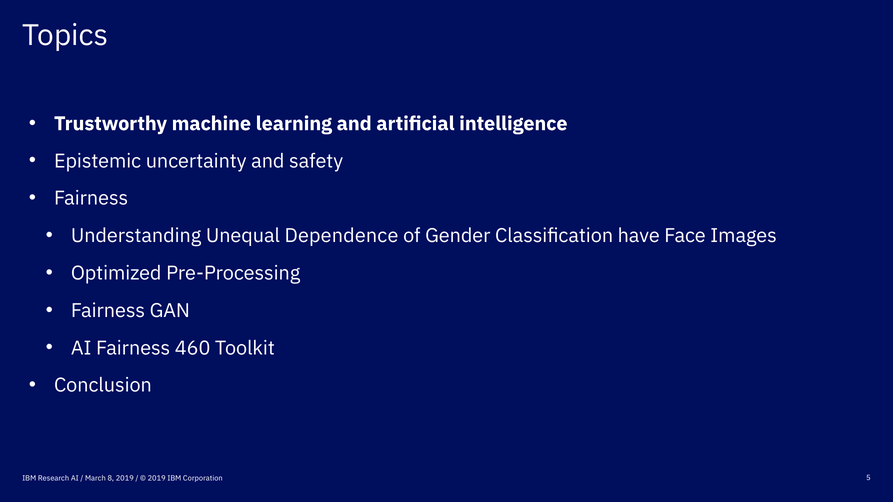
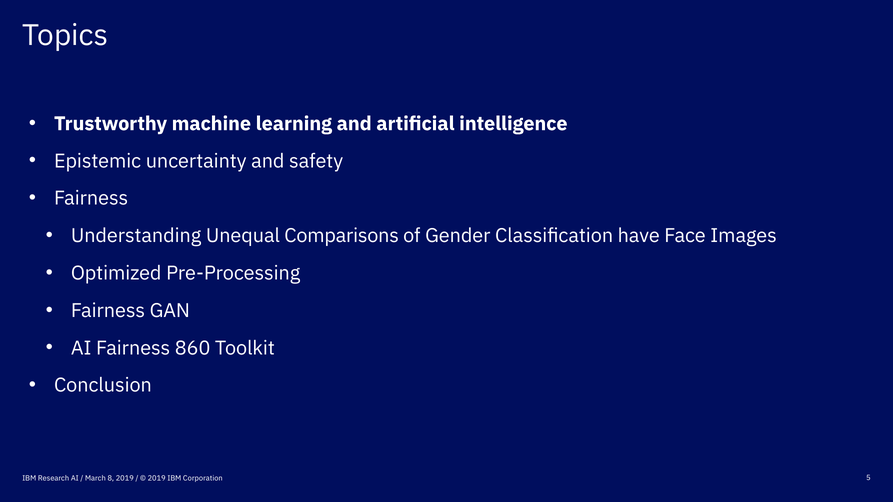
Dependence: Dependence -> Comparisons
460: 460 -> 860
